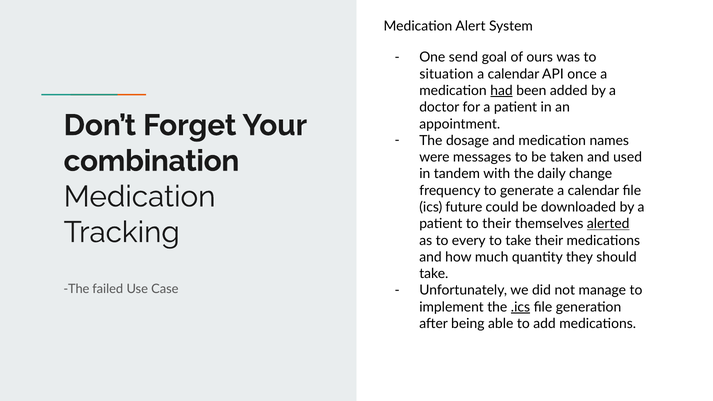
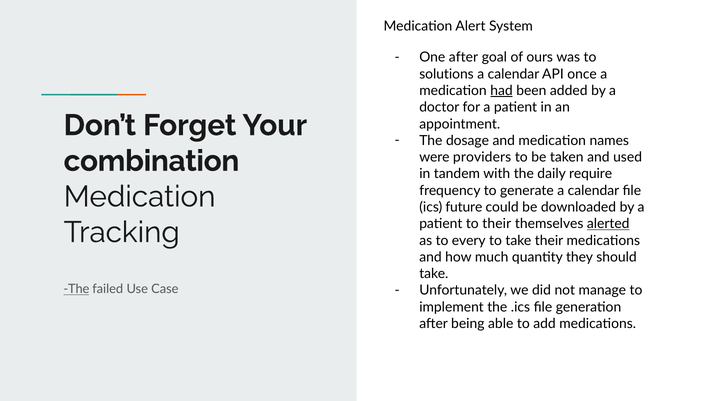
One send: send -> after
situation: situation -> solutions
messages: messages -> providers
change: change -> require
The at (76, 289) underline: none -> present
.ics underline: present -> none
